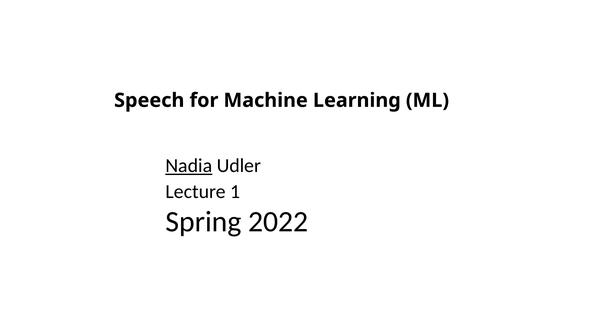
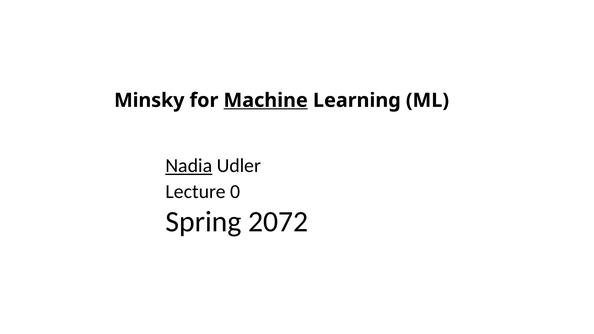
Speech: Speech -> Minsky
Machine underline: none -> present
1: 1 -> 0
2022: 2022 -> 2072
